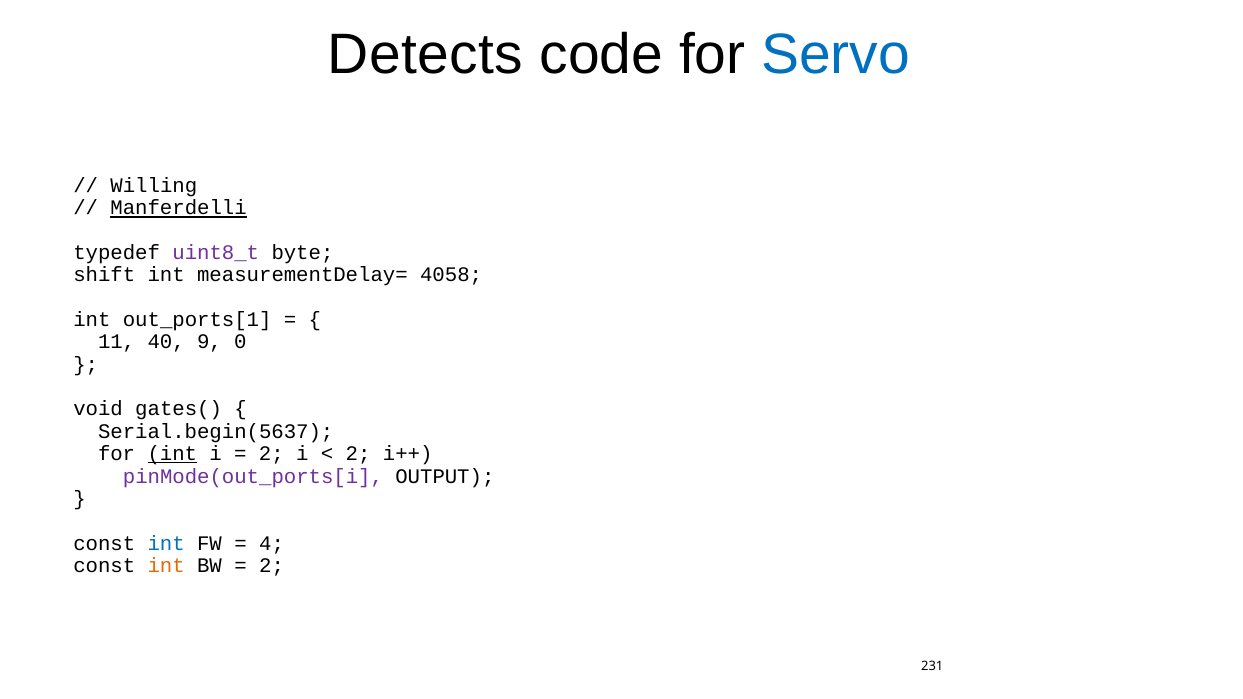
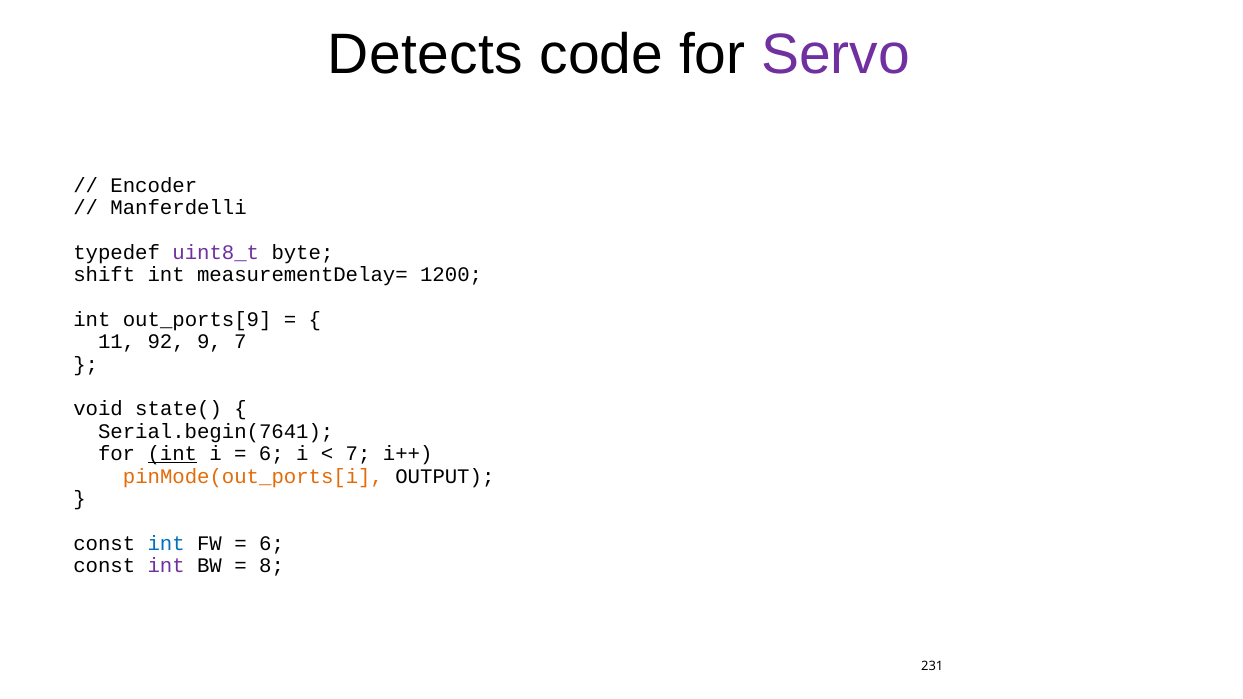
Servo colour: blue -> purple
Willing: Willing -> Encoder
Manferdelli underline: present -> none
4058: 4058 -> 1200
out_ports[1: out_ports[1 -> out_ports[9
40: 40 -> 92
9 0: 0 -> 7
gates(: gates( -> state(
Serial.begin(5637: Serial.begin(5637 -> Serial.begin(7641
2 at (271, 454): 2 -> 6
2 at (358, 454): 2 -> 7
pinMode(out_ports[i colour: purple -> orange
4 at (272, 543): 4 -> 6
int at (166, 566) colour: orange -> purple
2 at (272, 566): 2 -> 8
